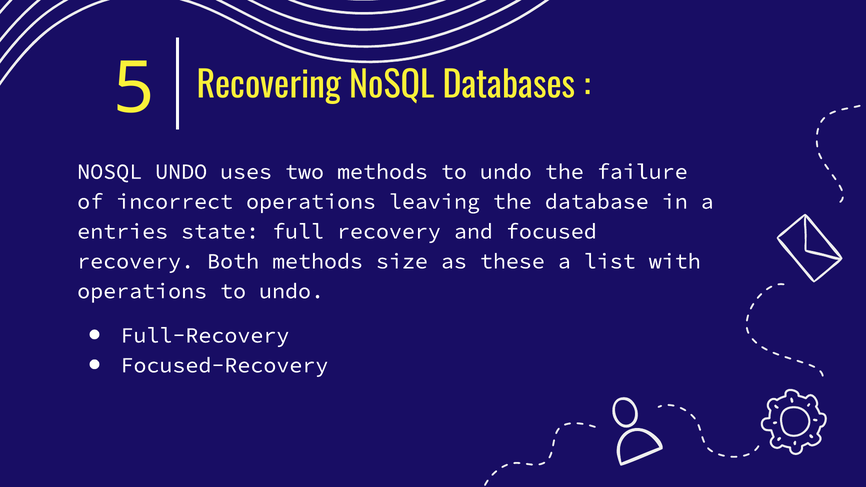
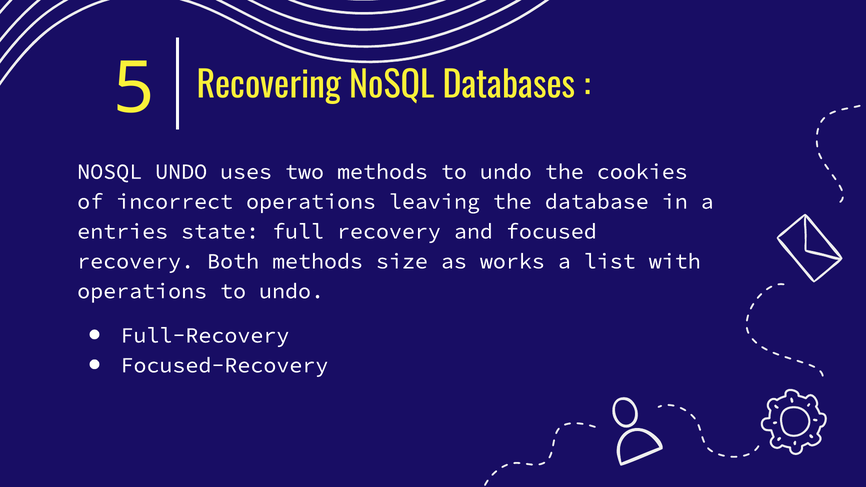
failure: failure -> cookies
these: these -> works
